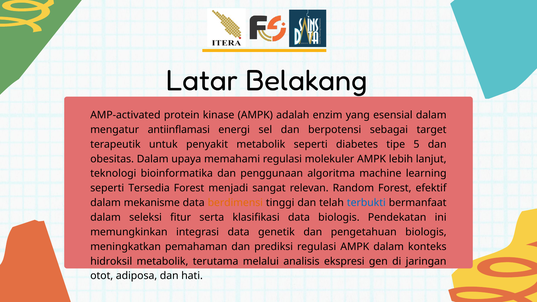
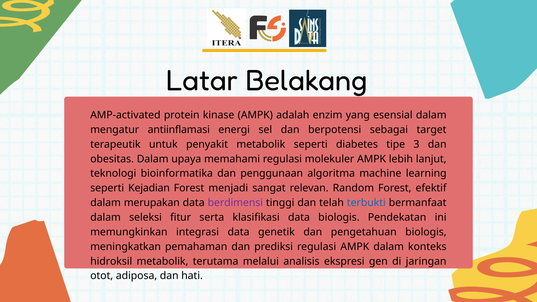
5: 5 -> 3
Tersedia: Tersedia -> Kejadian
mekanisme: mekanisme -> merupakan
berdimensi colour: orange -> purple
